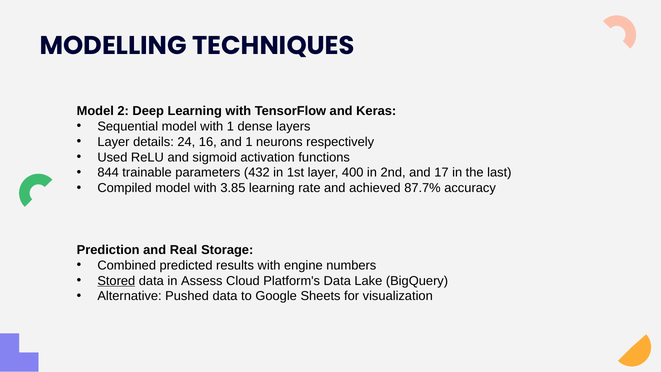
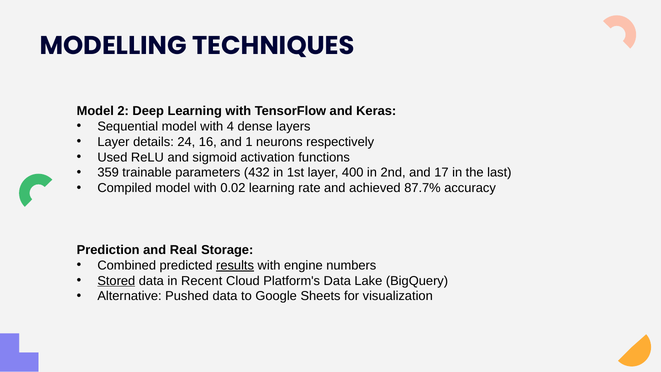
with 1: 1 -> 4
844: 844 -> 359
3.85: 3.85 -> 0.02
results underline: none -> present
Assess: Assess -> Recent
